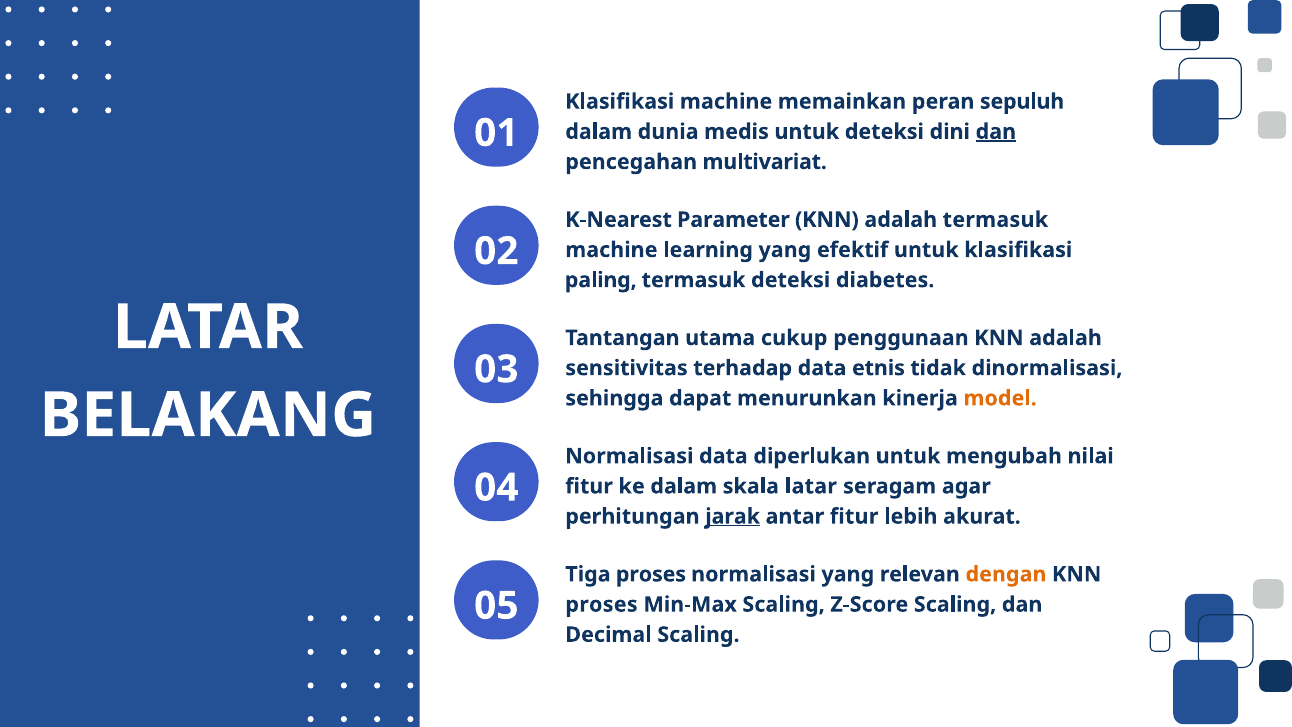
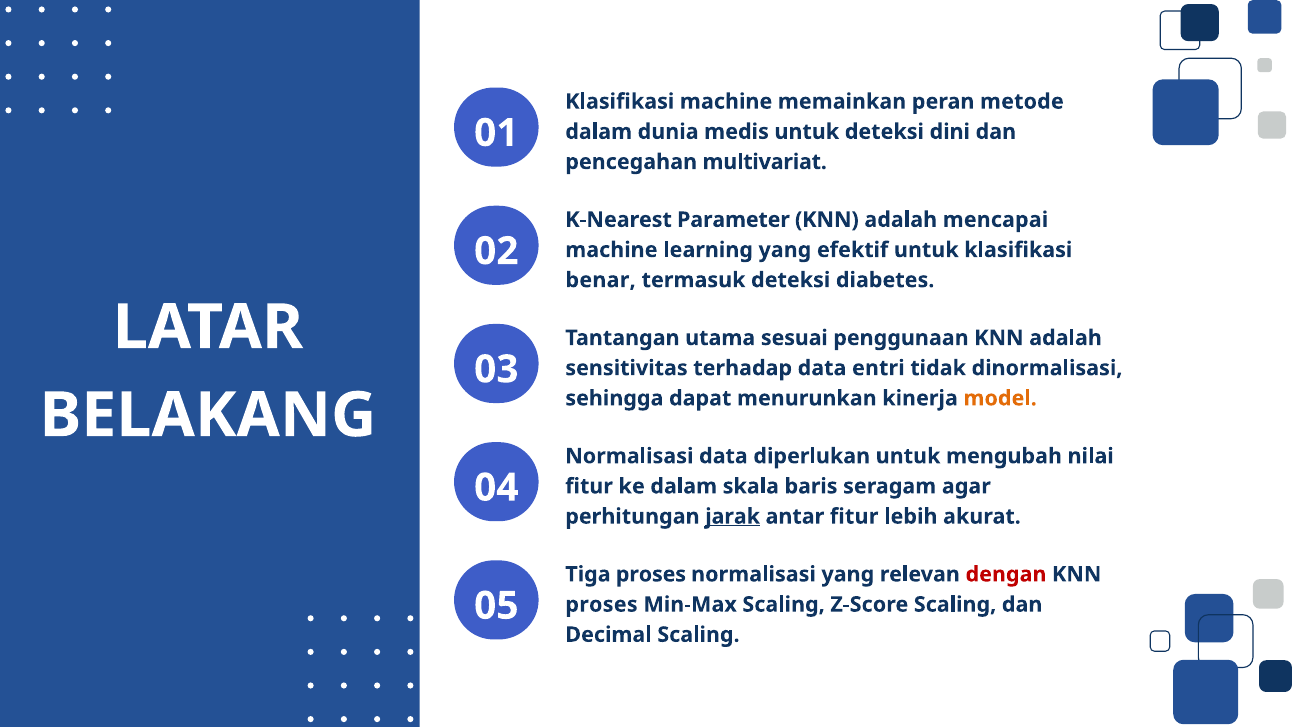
sepuluh: sepuluh -> metode
dan at (996, 132) underline: present -> none
adalah termasuk: termasuk -> mencapai
paling: paling -> benar
cukup: cukup -> sesuai
etnis: etnis -> entri
skala latar: latar -> baris
dengan colour: orange -> red
